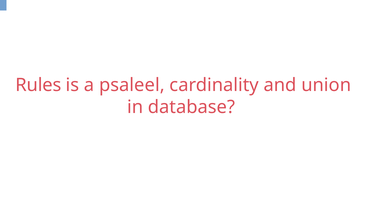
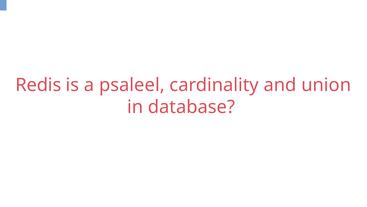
Rules: Rules -> Redis
